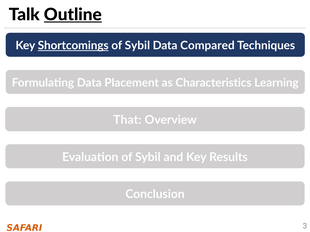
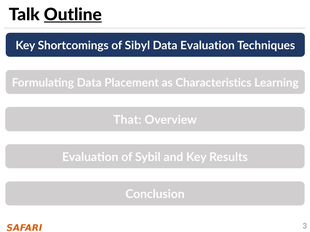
Shortcomings underline: present -> none
Sybil at (137, 46): Sybil -> Sibyl
Data Compared: Compared -> Evaluation
